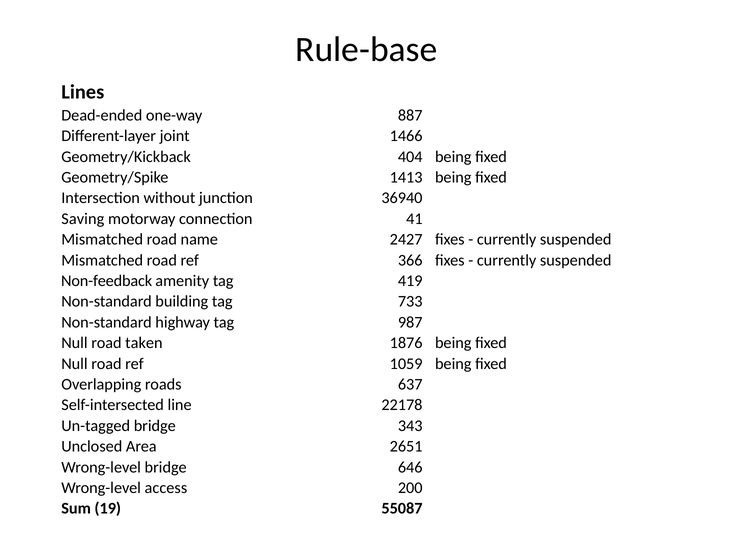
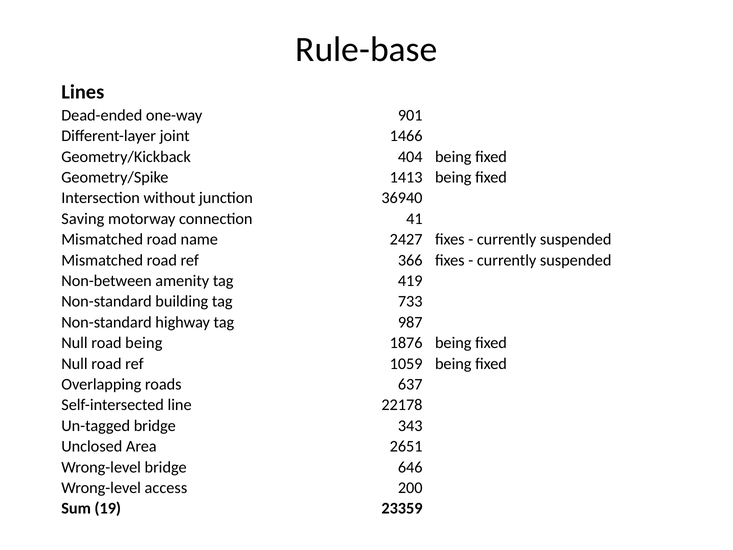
887: 887 -> 901
Non-feedback: Non-feedback -> Non-between
road taken: taken -> being
55087: 55087 -> 23359
